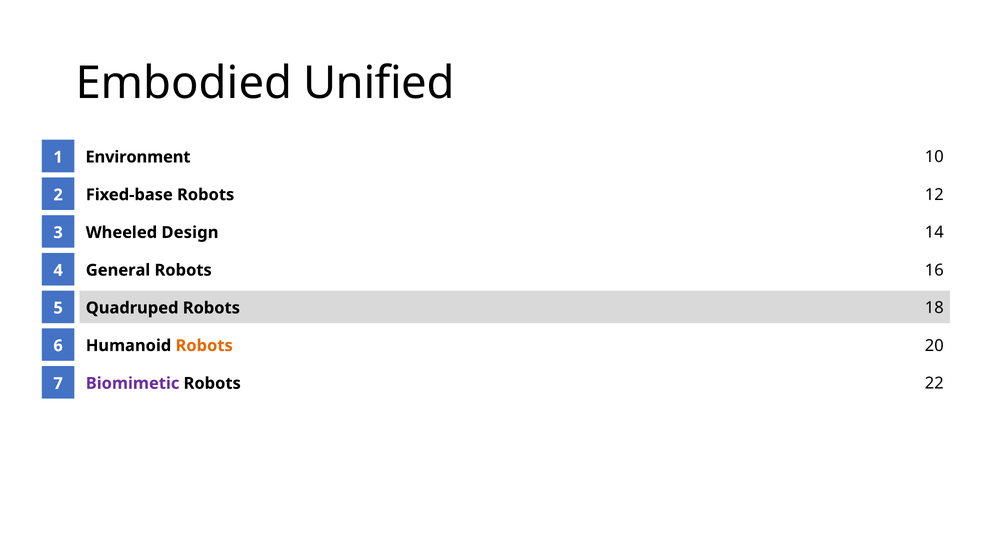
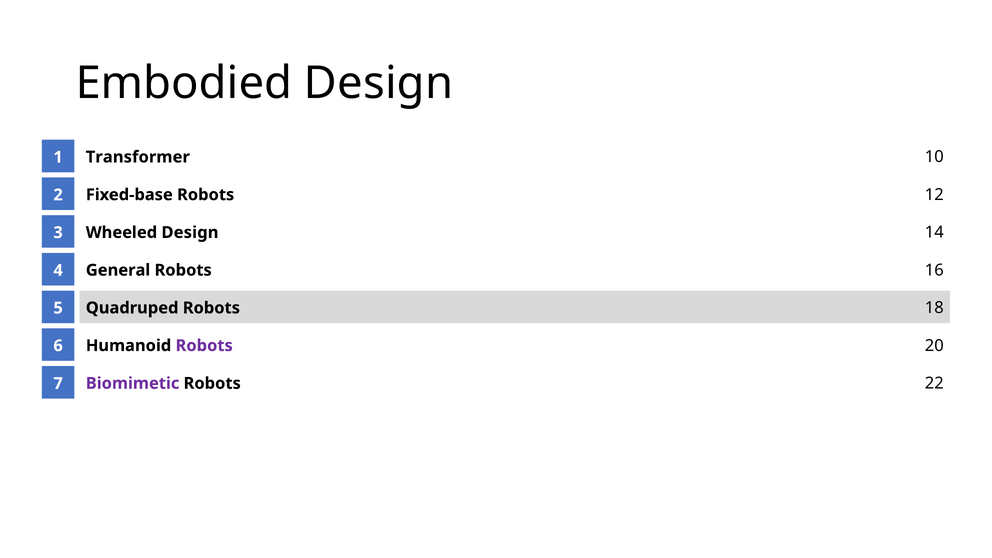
Embodied Unified: Unified -> Design
Environment: Environment -> Transformer
Robots at (204, 346) colour: orange -> purple
